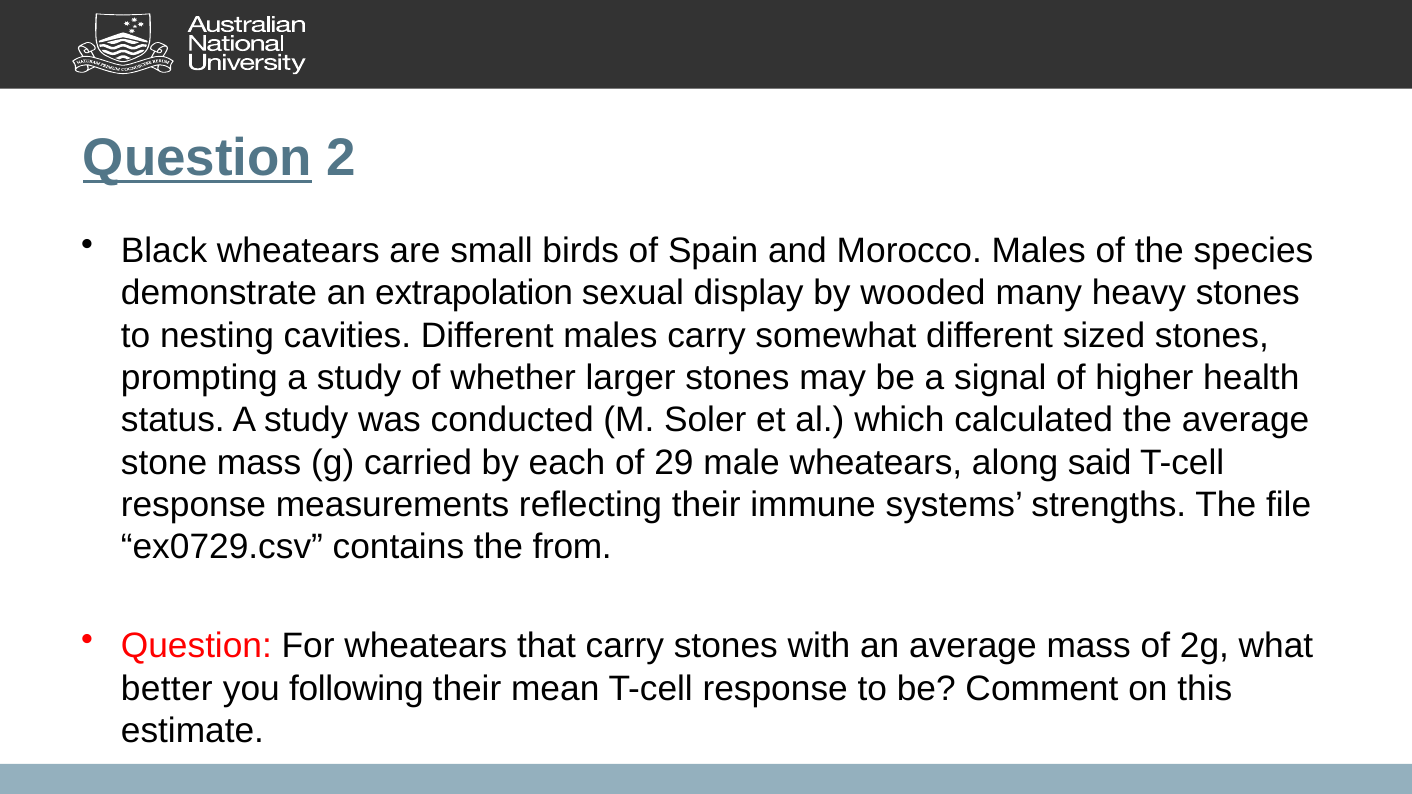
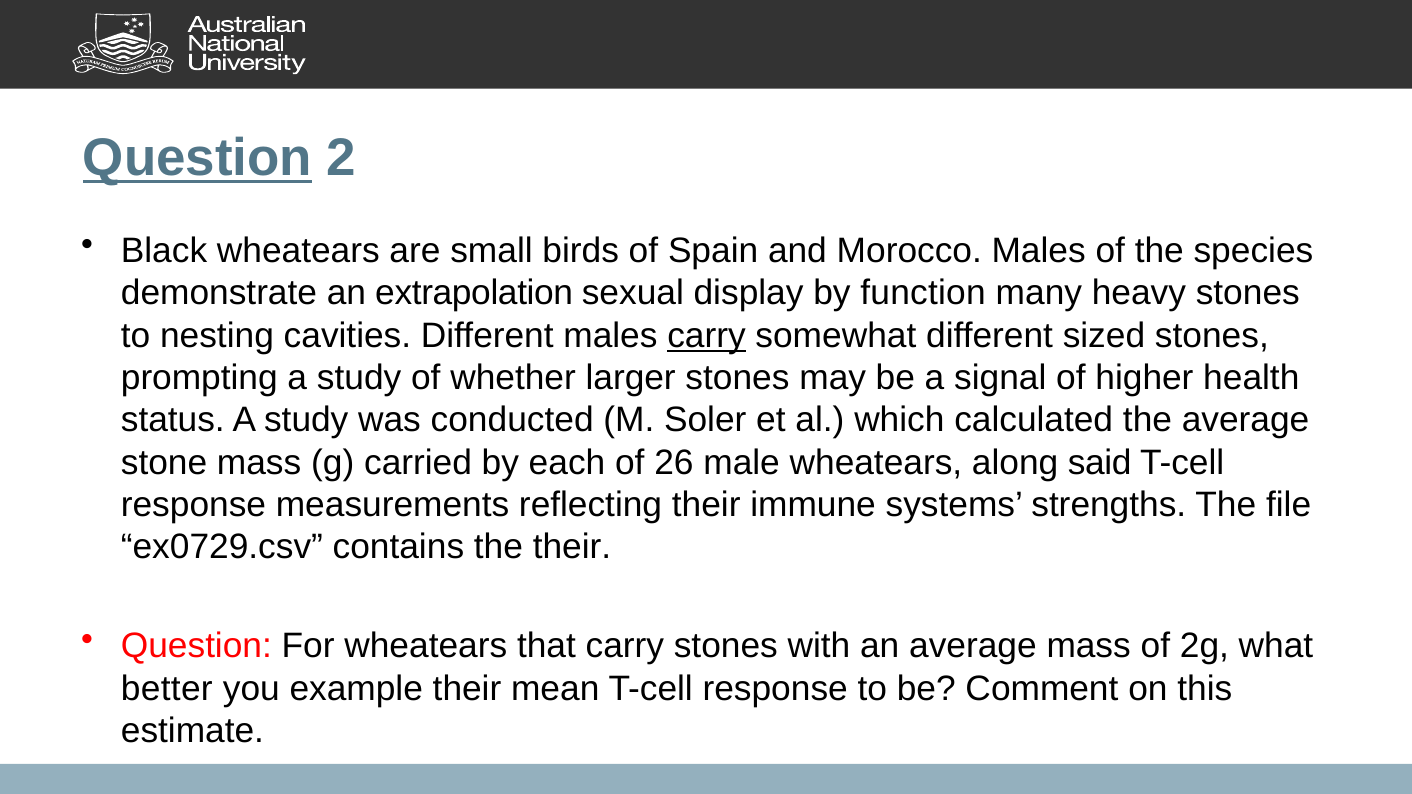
wooded: wooded -> function
carry at (707, 336) underline: none -> present
29: 29 -> 26
the from: from -> their
following: following -> example
